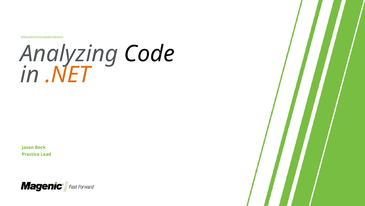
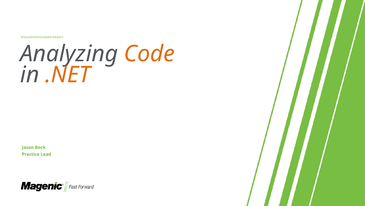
Code colour: black -> orange
